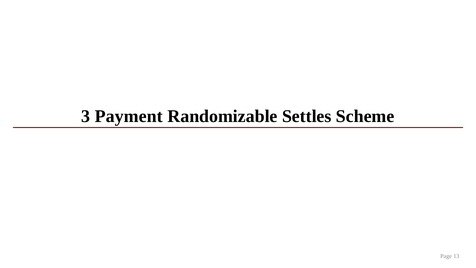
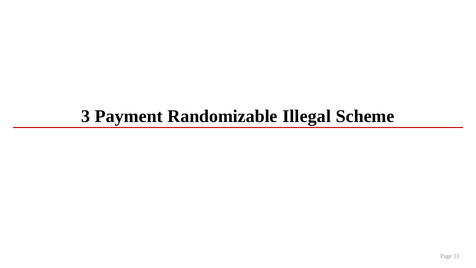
Settles: Settles -> Illegal
